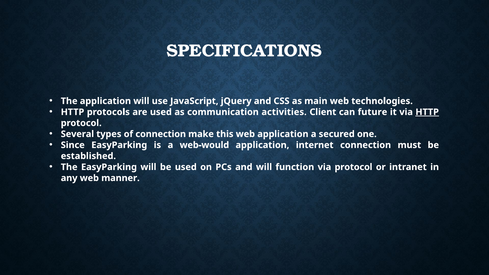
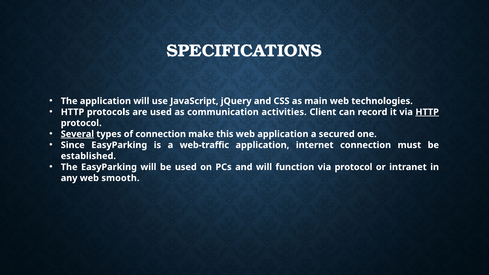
future: future -> record
Several underline: none -> present
web-would: web-would -> web-traffic
manner: manner -> smooth
